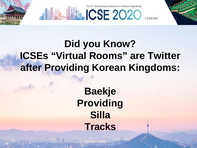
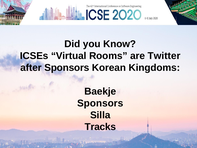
after Providing: Providing -> Sponsors
Providing at (100, 103): Providing -> Sponsors
